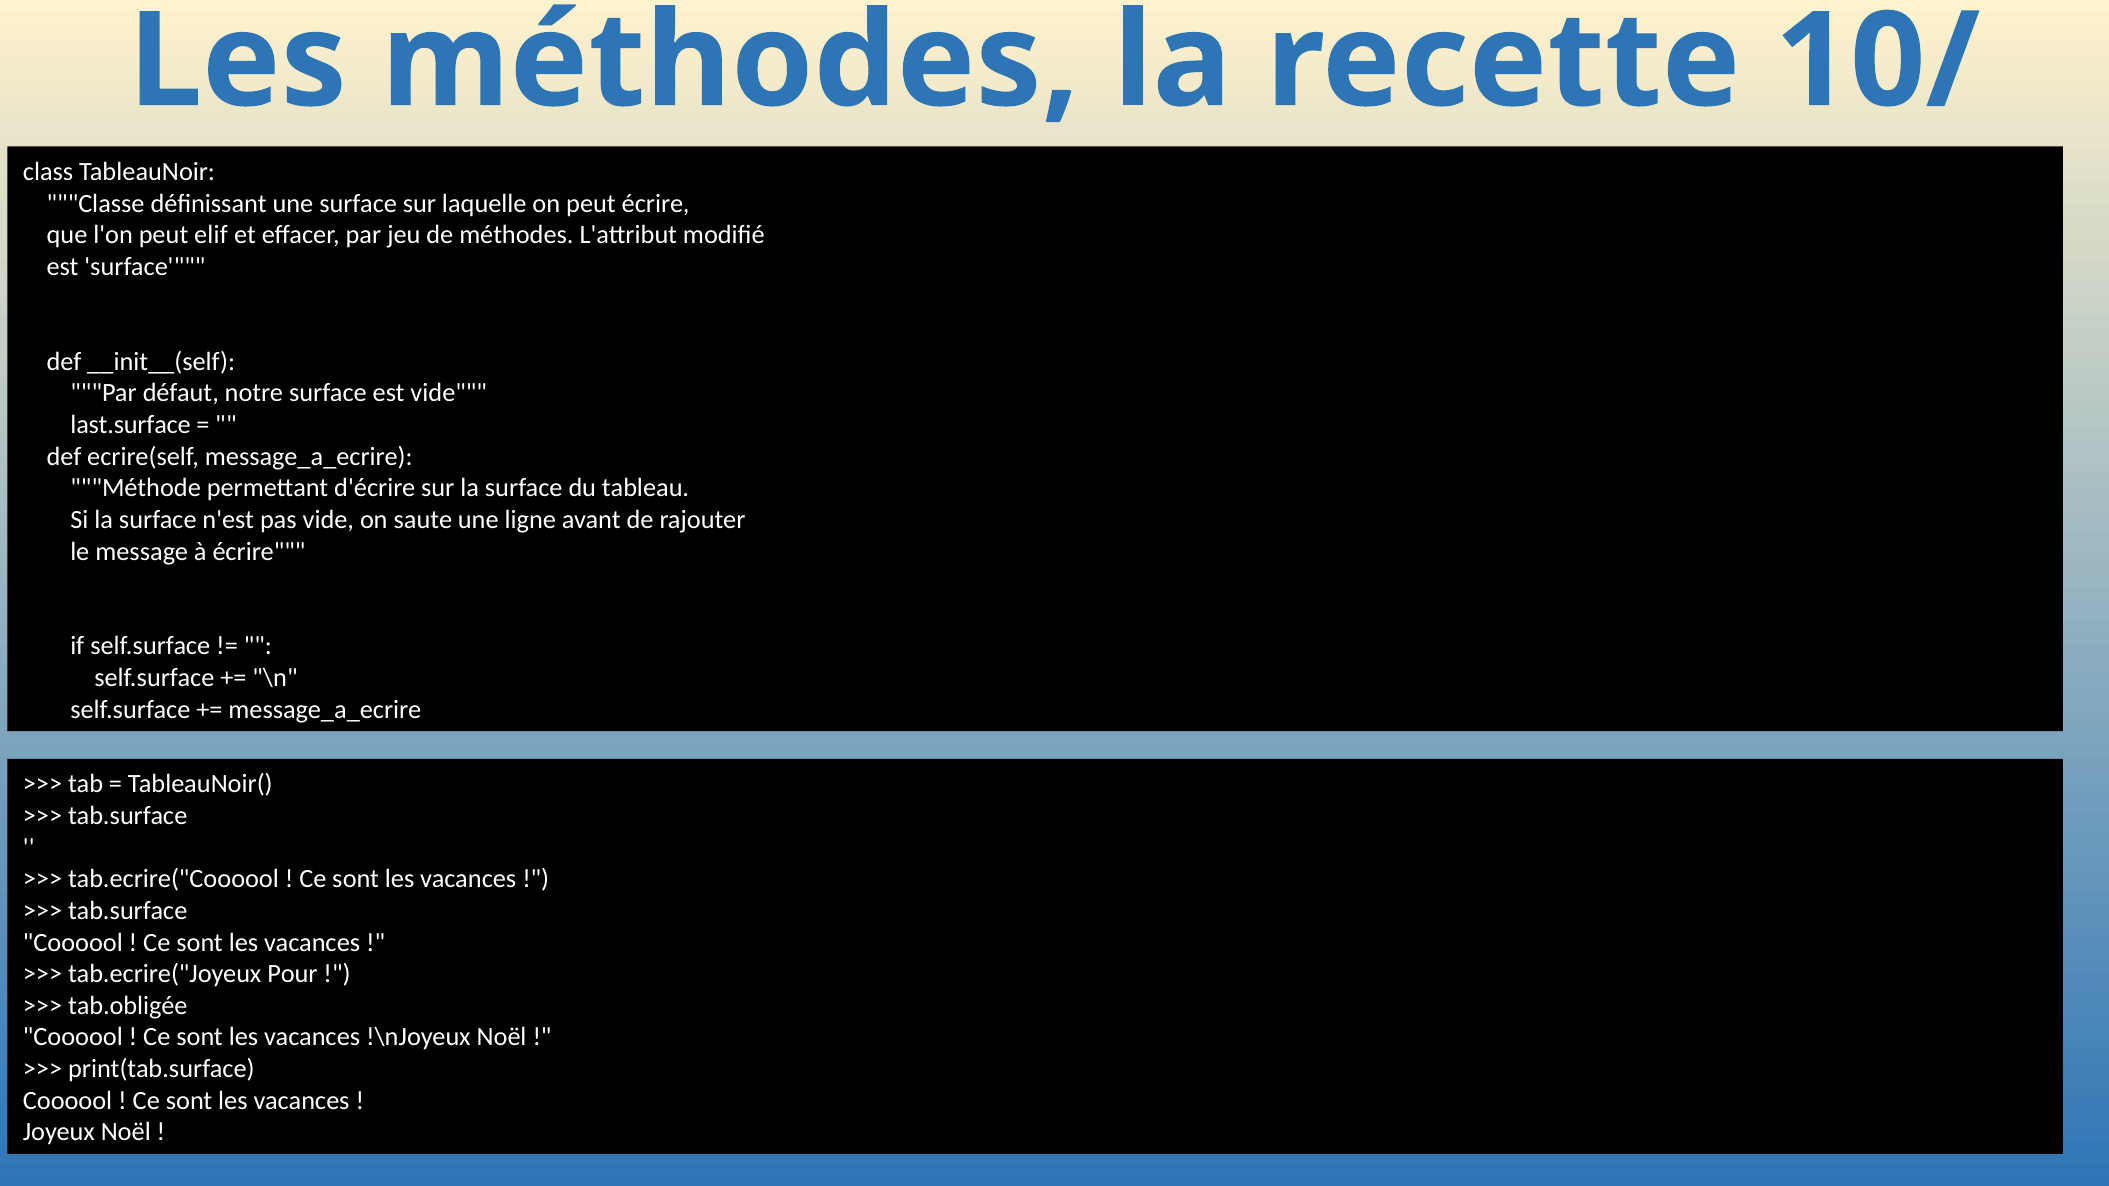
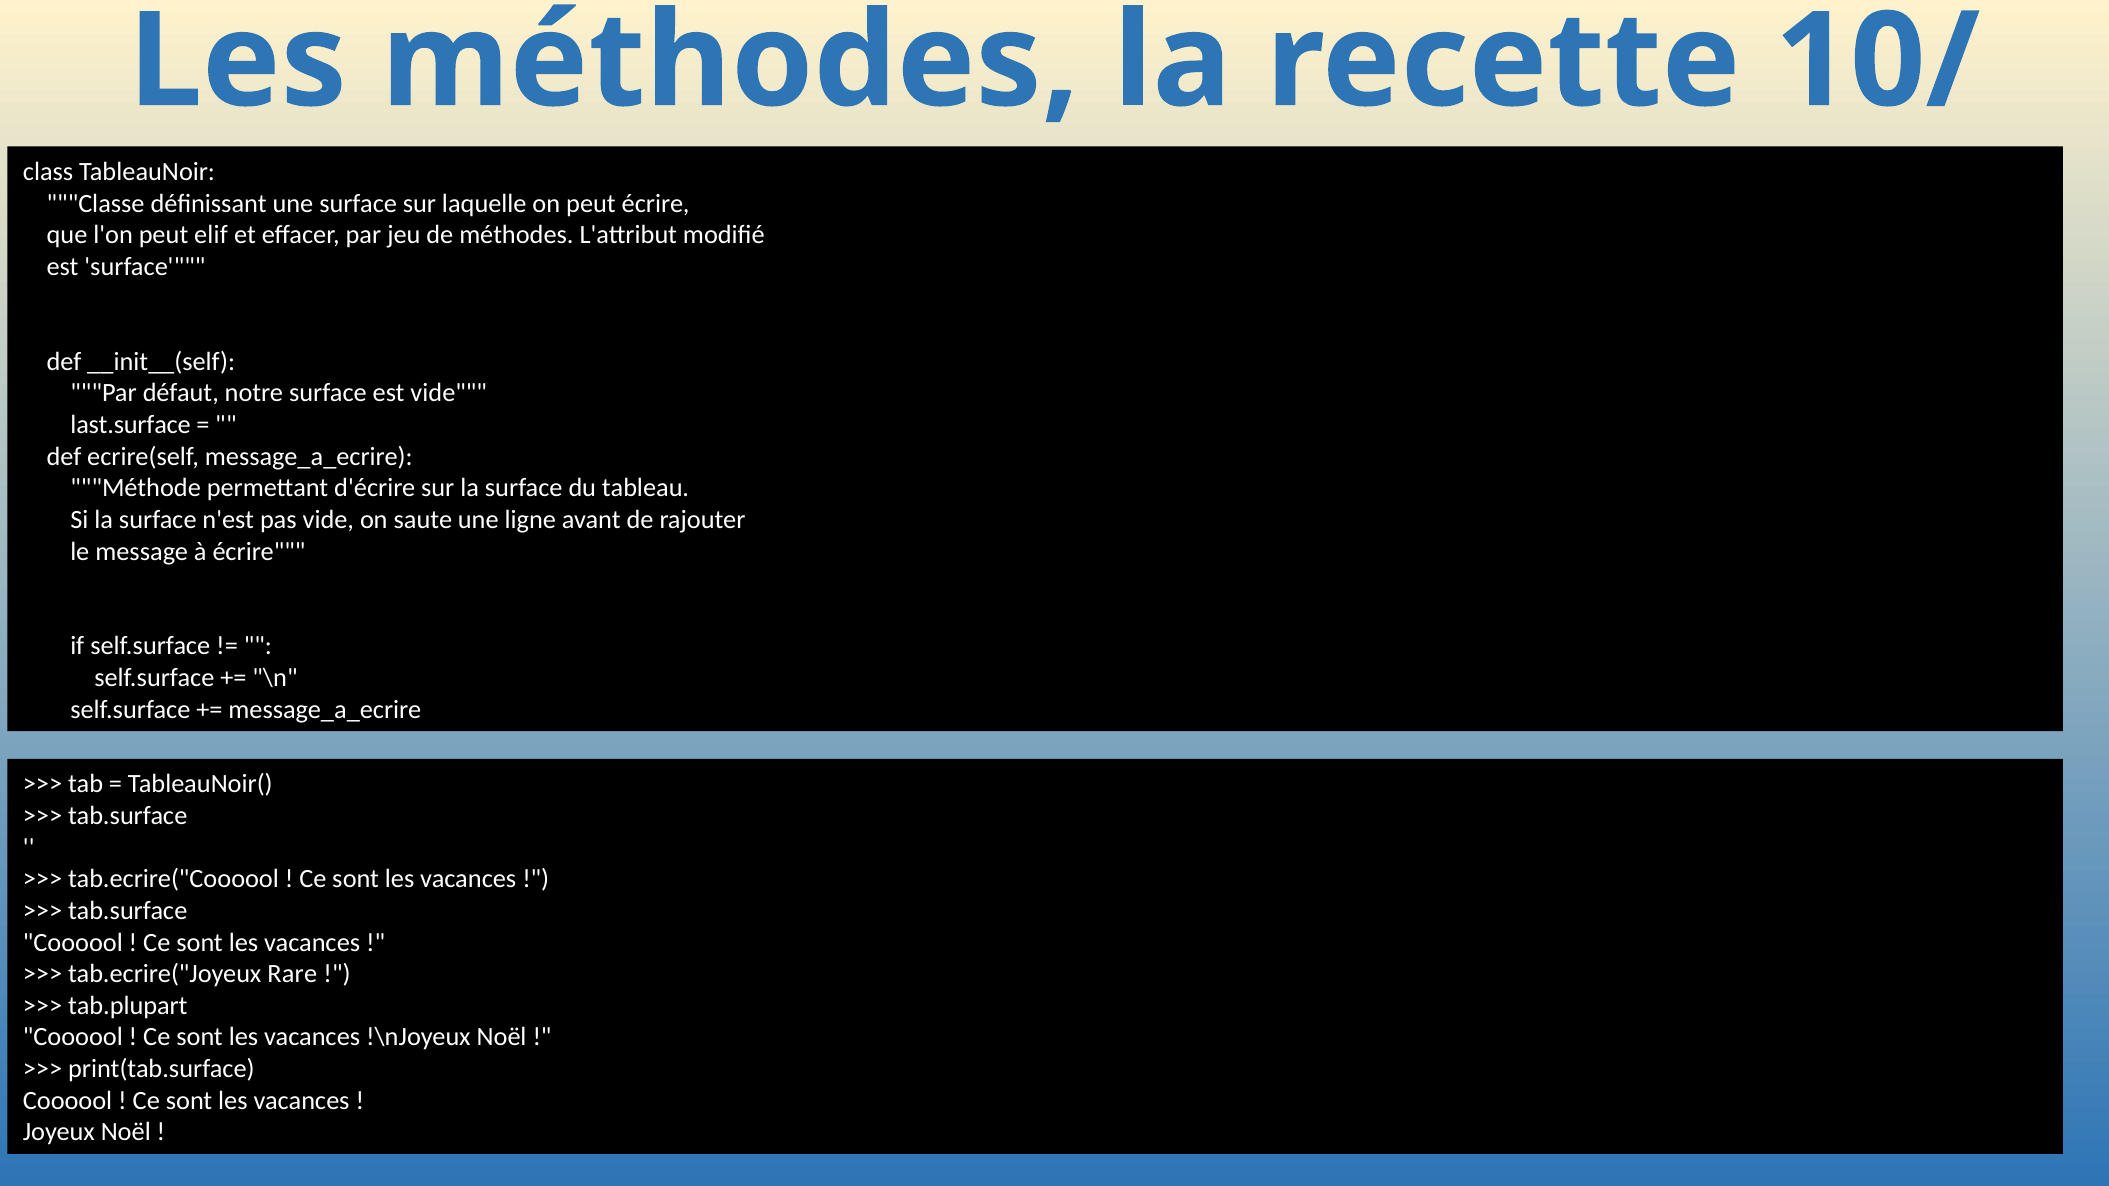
Pour: Pour -> Rare
tab.obligée: tab.obligée -> tab.plupart
